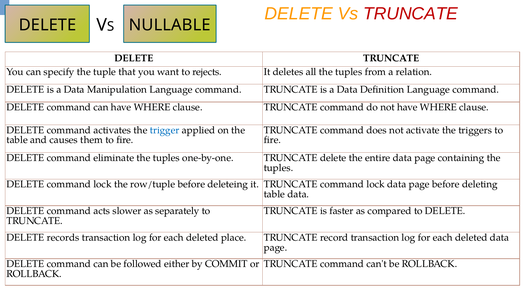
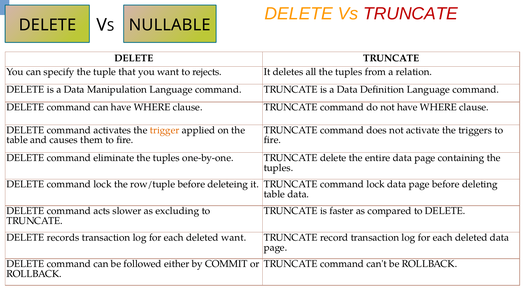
trigger colour: blue -> orange
separately: separately -> excluding
deleted place: place -> want
